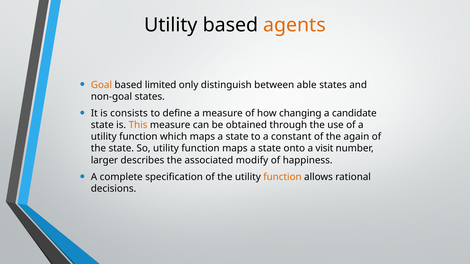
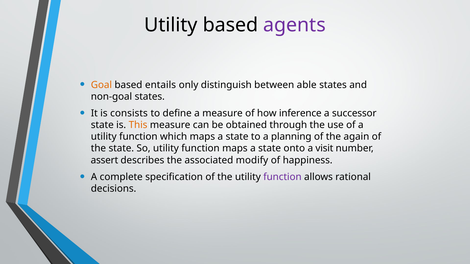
agents colour: orange -> purple
limited: limited -> entails
changing: changing -> inference
candidate: candidate -> successor
constant: constant -> planning
larger: larger -> assert
function at (282, 177) colour: orange -> purple
